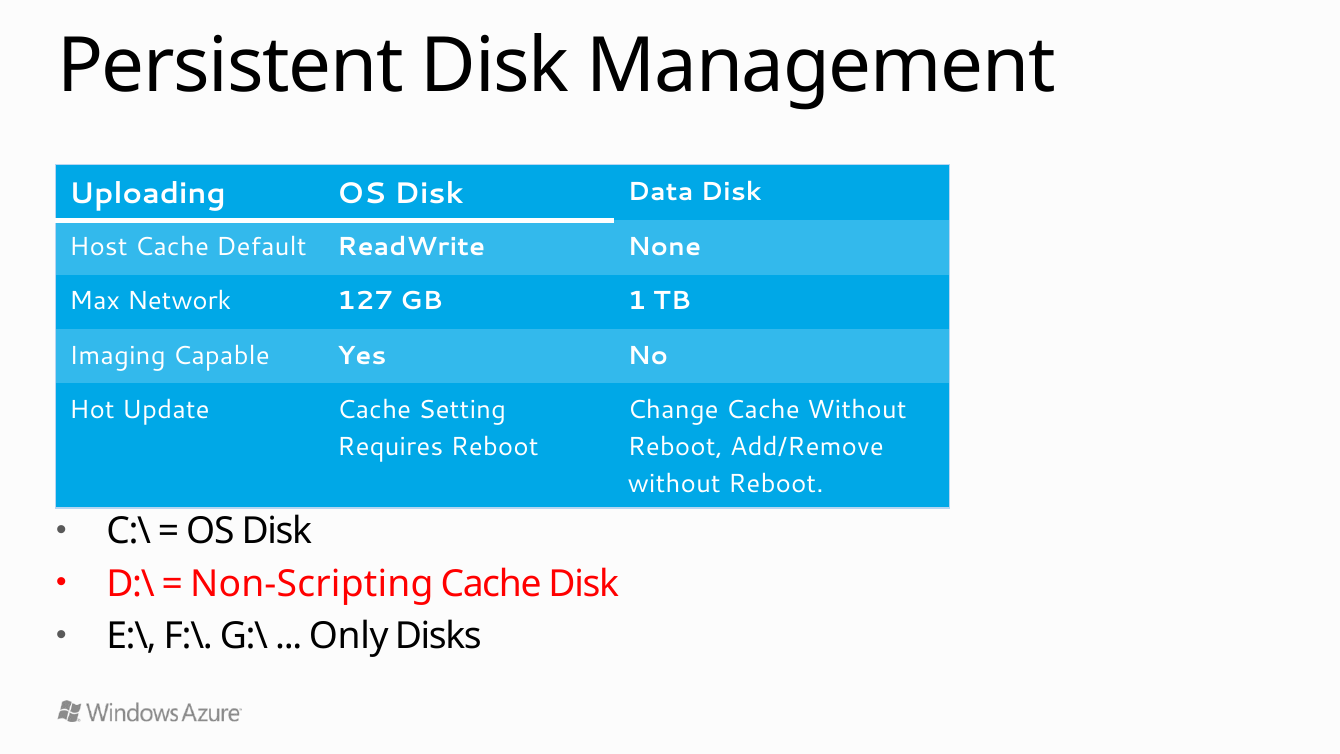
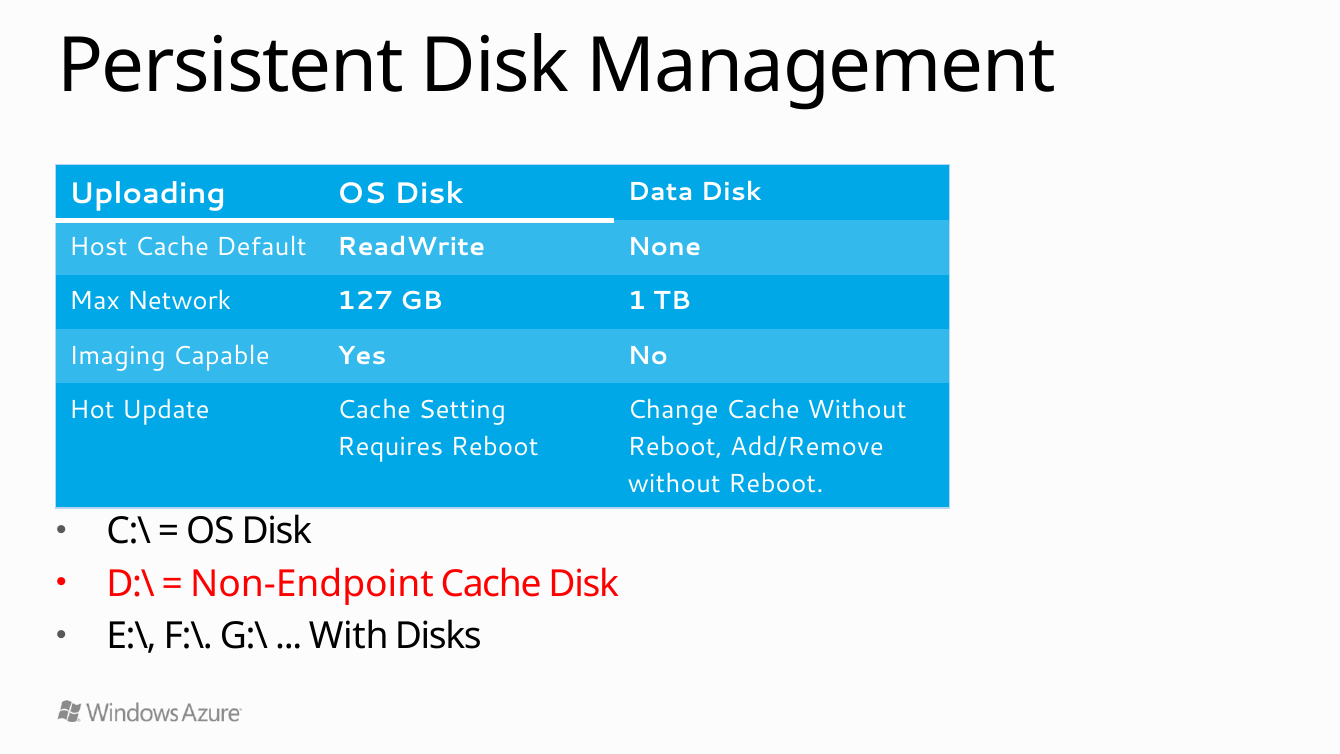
Non-Scripting: Non-Scripting -> Non-Endpoint
Only: Only -> With
